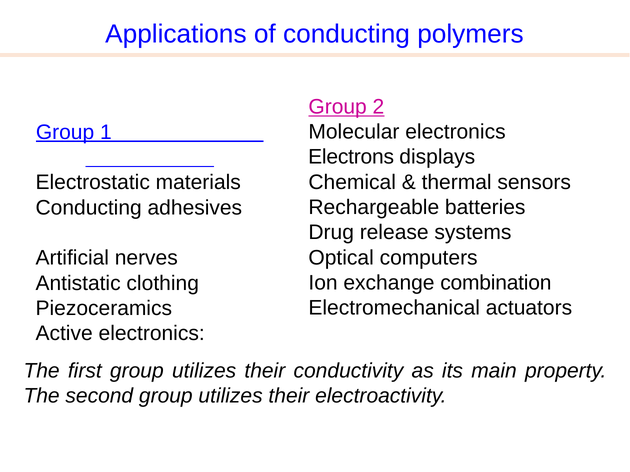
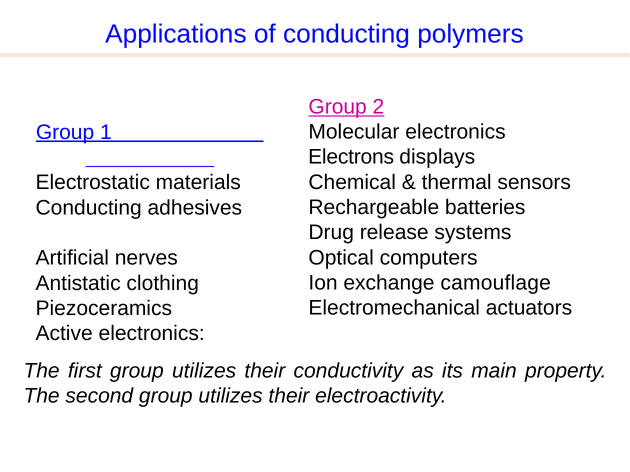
combination: combination -> camouflage
